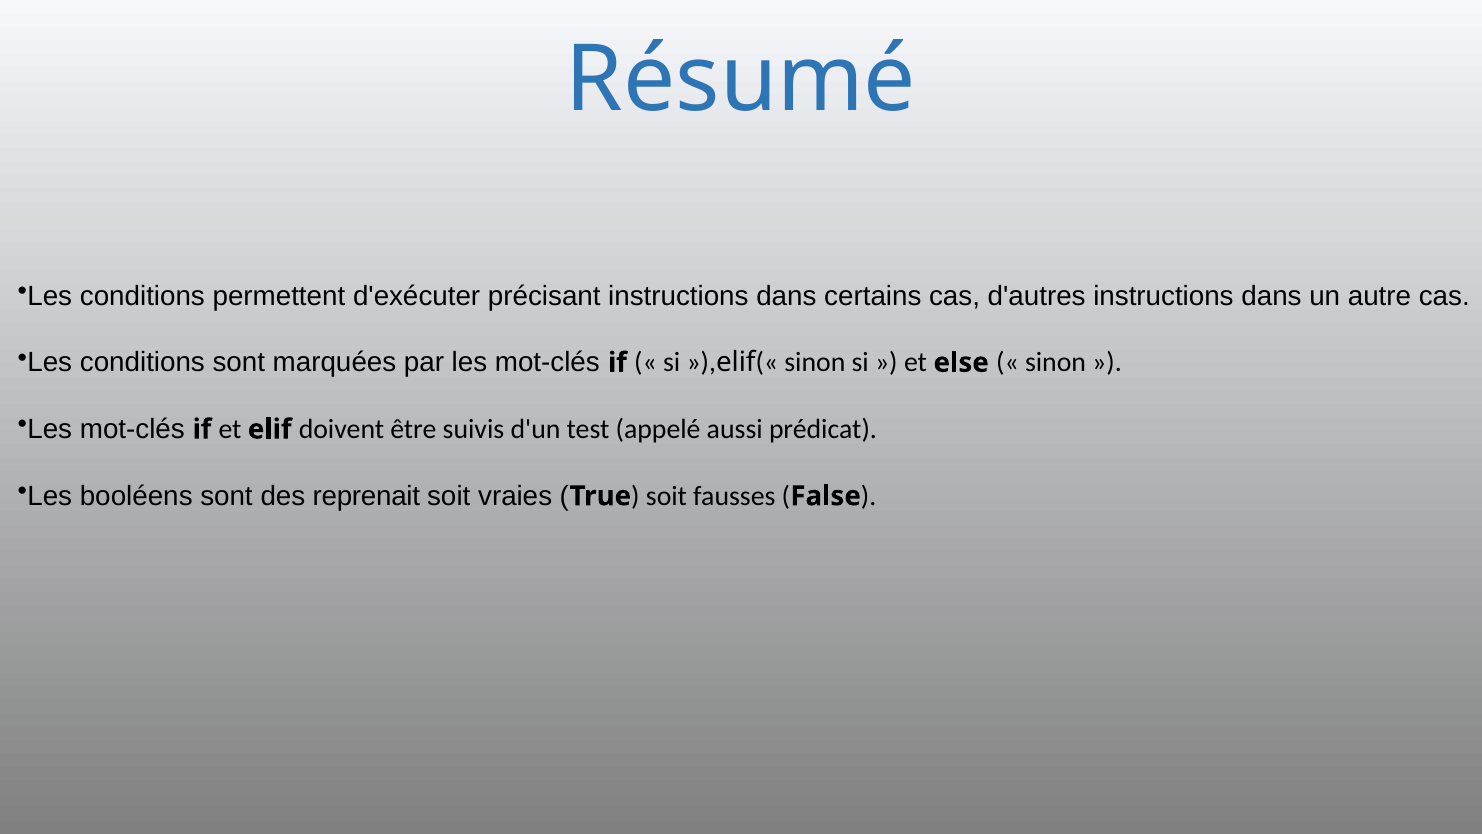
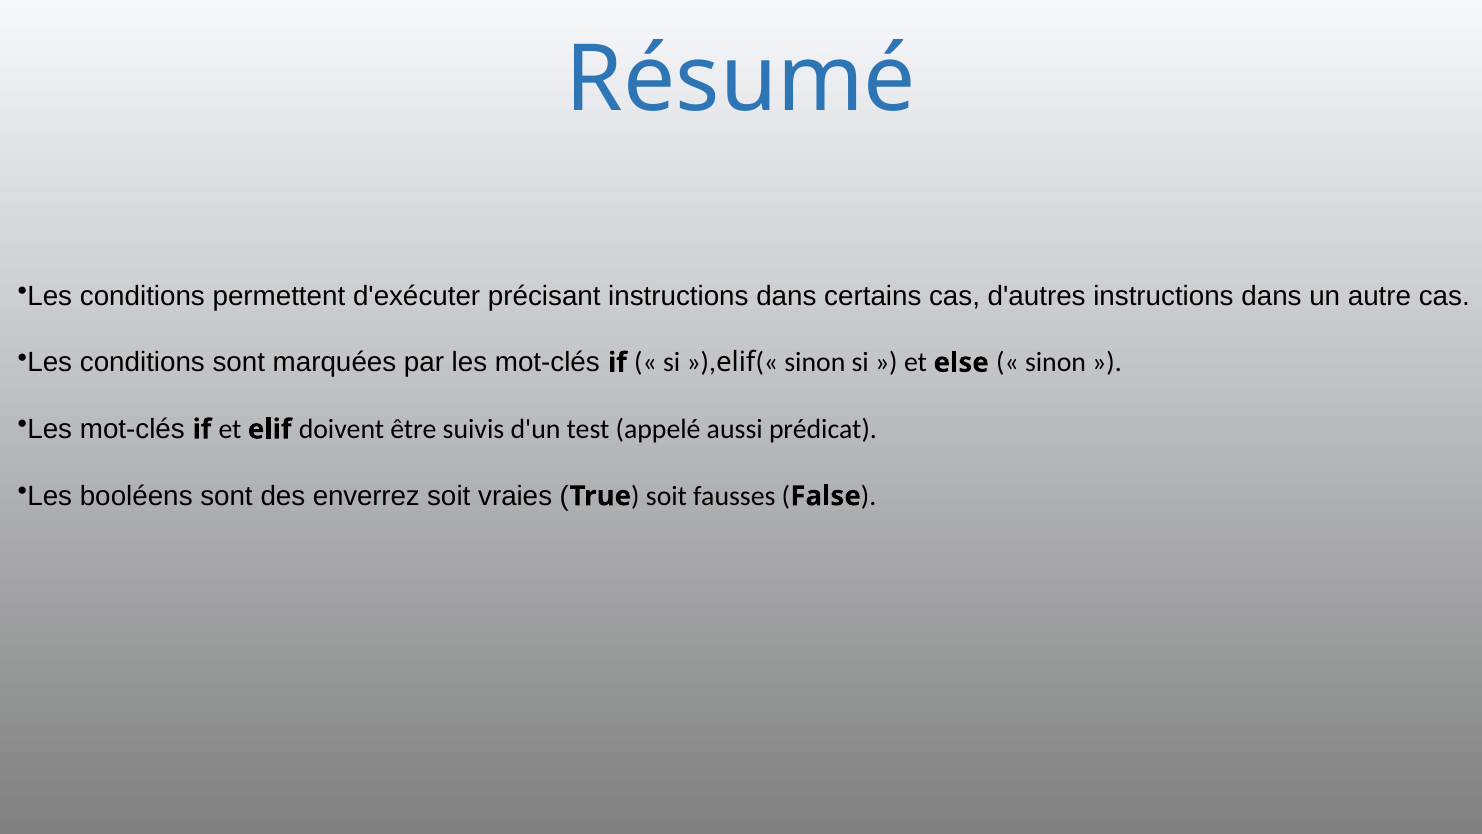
reprenait: reprenait -> enverrez
